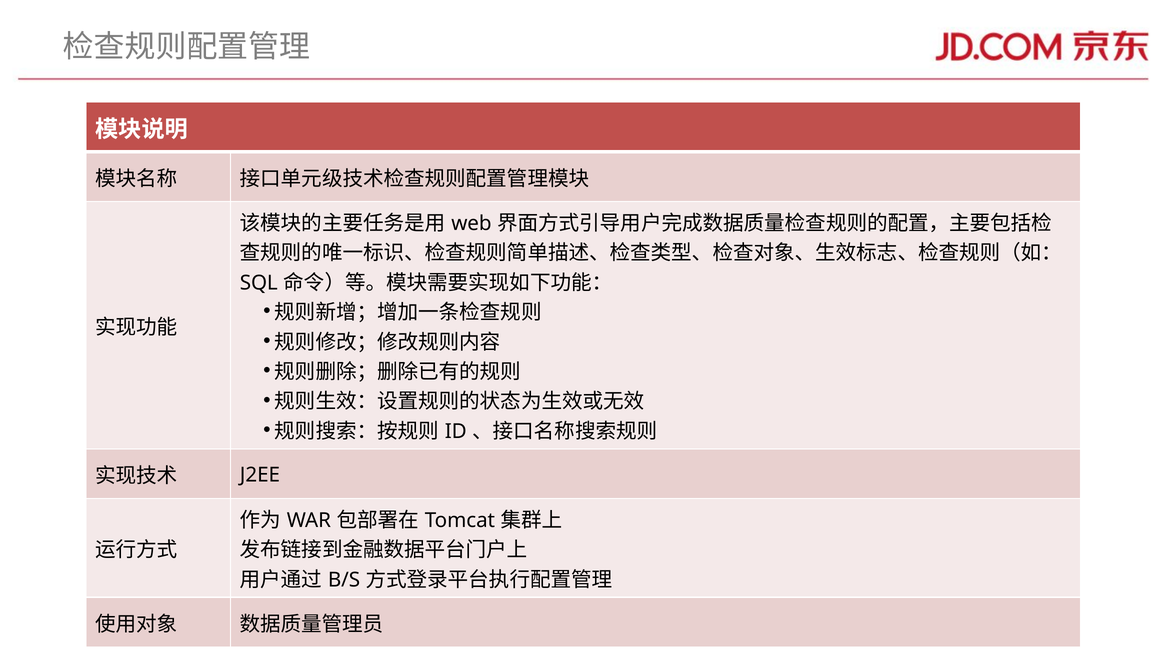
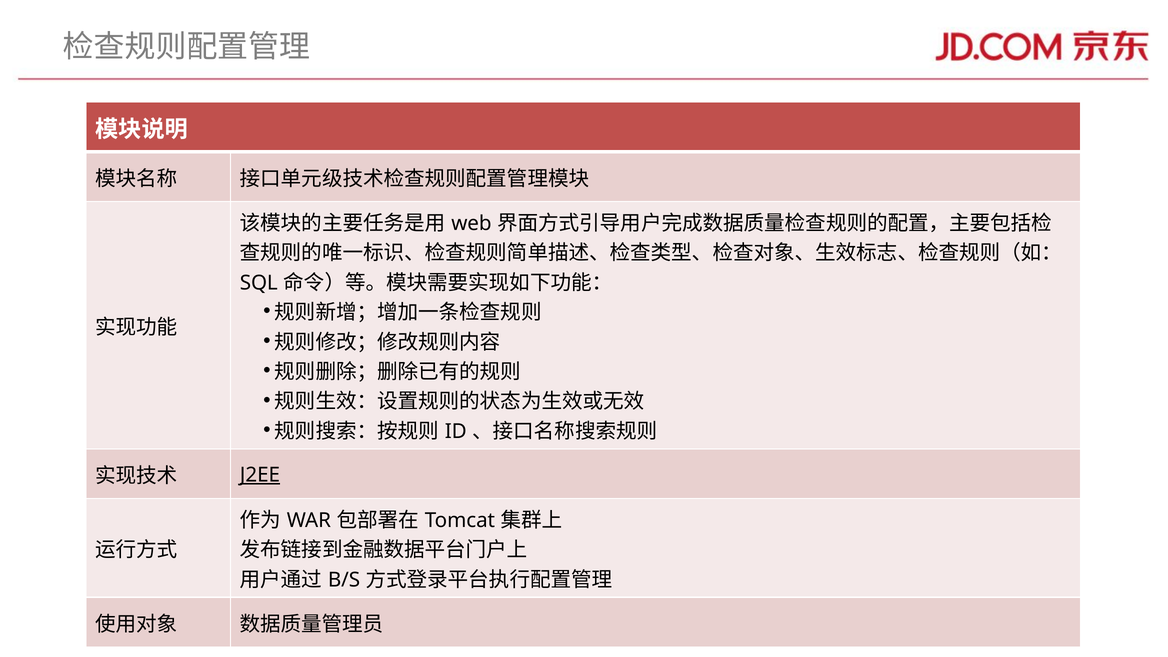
J2EE underline: none -> present
